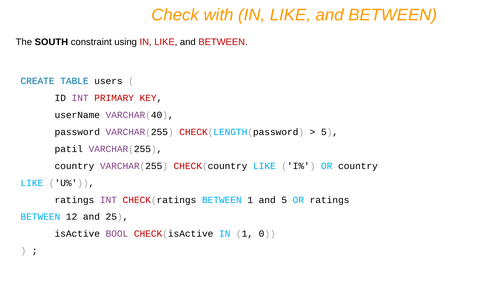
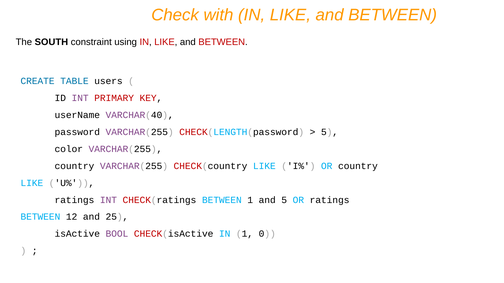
patil: patil -> color
